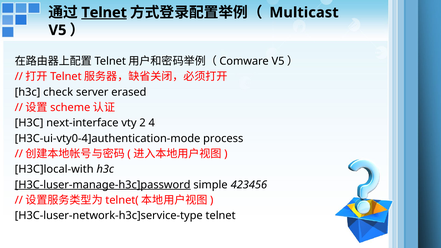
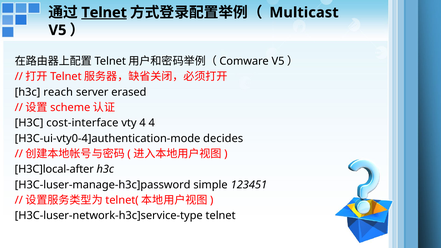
check: check -> reach
next-interface: next-interface -> cost-interface
vty 2: 2 -> 4
process: process -> decides
H3C]local-with: H3C]local-with -> H3C]local-after
H3C-luser-manage-h3c]password underline: present -> none
423456: 423456 -> 123451
